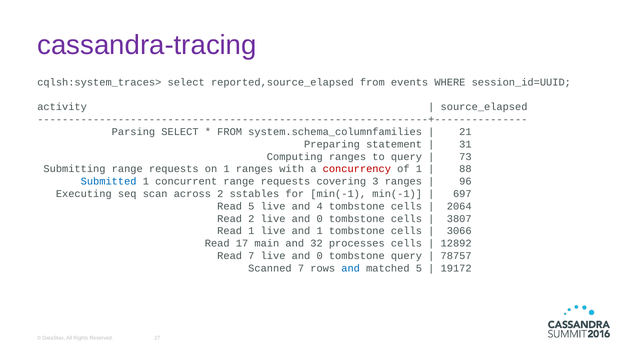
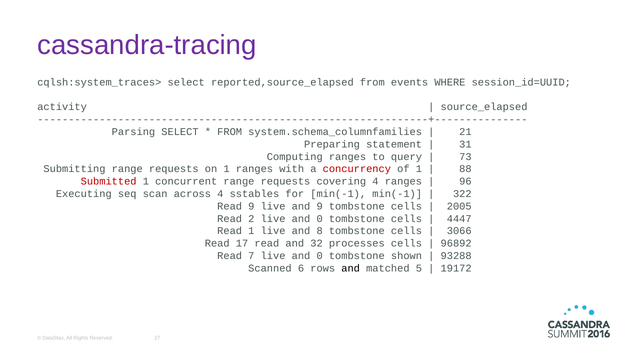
Submitted colour: blue -> red
covering 3: 3 -> 4
across 2: 2 -> 4
697: 697 -> 322
Read 5: 5 -> 9
and 4: 4 -> 9
2064: 2064 -> 2005
3807: 3807 -> 4447
and 1: 1 -> 8
17 main: main -> read
12892: 12892 -> 96892
tombstone query: query -> shown
78757: 78757 -> 93288
Scanned 7: 7 -> 6
and at (351, 269) colour: blue -> black
